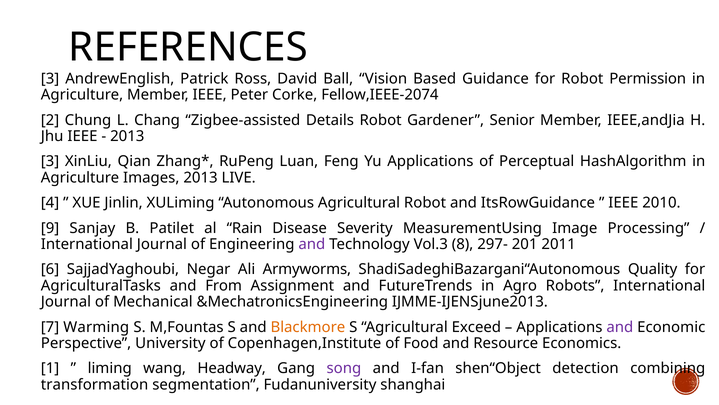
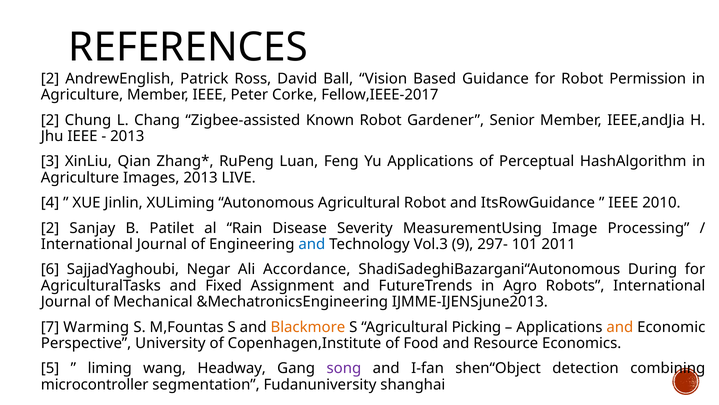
3 at (50, 79): 3 -> 2
Fellow,IEEE-2074: Fellow,IEEE-2074 -> Fellow,IEEE-2017
Details: Details -> Known
9 at (50, 228): 9 -> 2
and at (312, 244) colour: purple -> blue
8: 8 -> 9
201: 201 -> 101
Armyworms: Armyworms -> Accordance
Quality: Quality -> During
From: From -> Fixed
Exceed: Exceed -> Picking
and at (620, 327) colour: purple -> orange
1: 1 -> 5
transformation: transformation -> microcontroller
